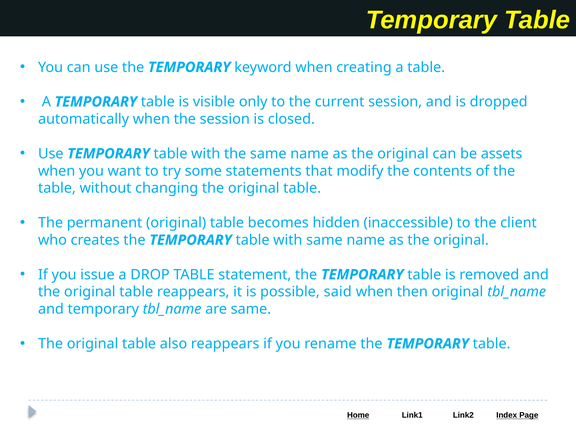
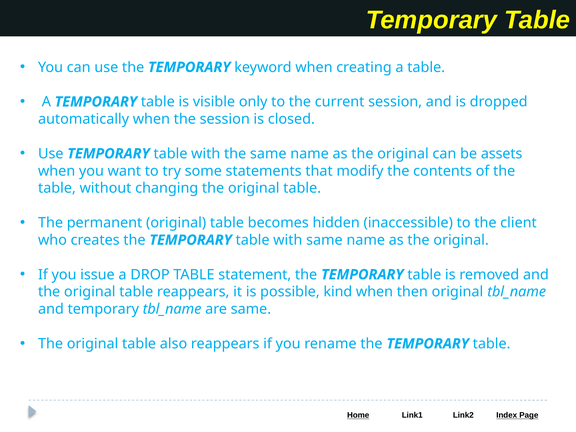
said: said -> kind
